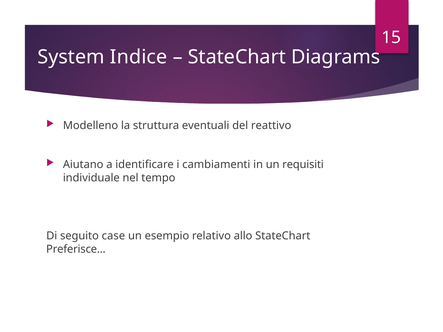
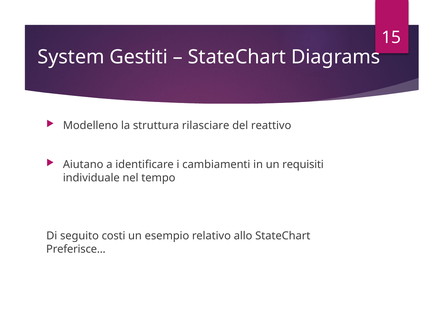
Indice: Indice -> Gestiti
eventuali: eventuali -> rilasciare
case: case -> costi
